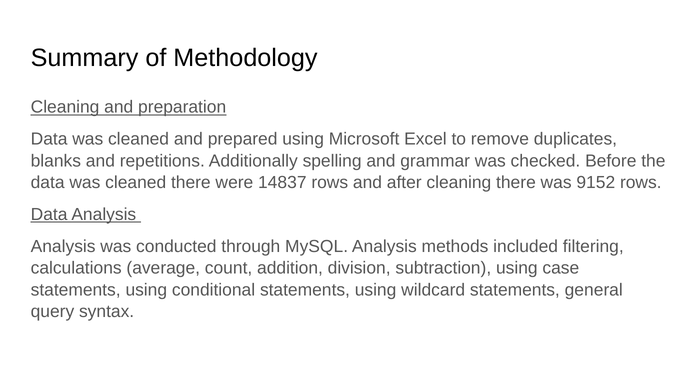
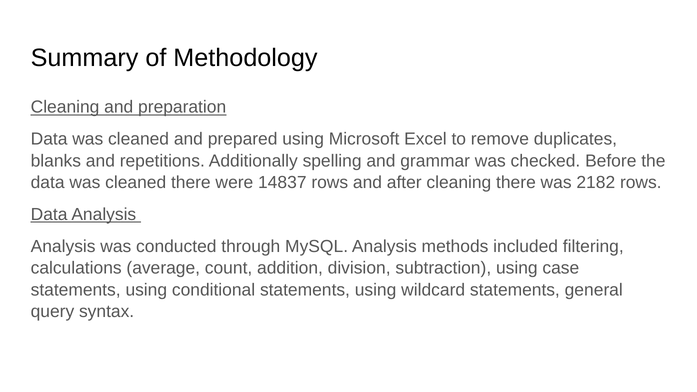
9152: 9152 -> 2182
